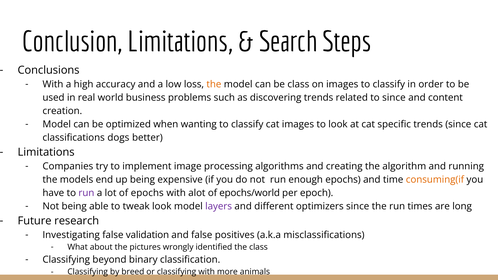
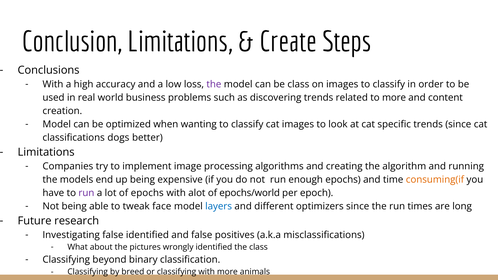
Search: Search -> Create
the at (214, 84) colour: orange -> purple
to since: since -> more
tweak look: look -> face
layers colour: purple -> blue
false validation: validation -> identified
